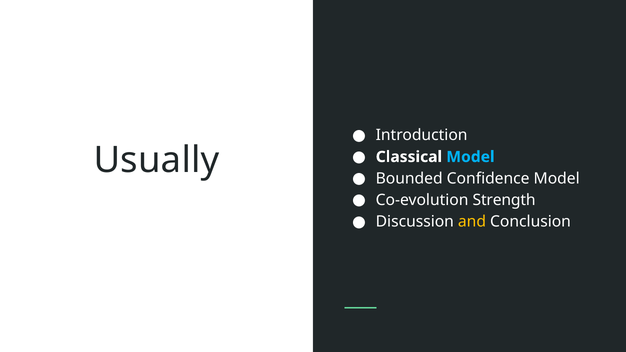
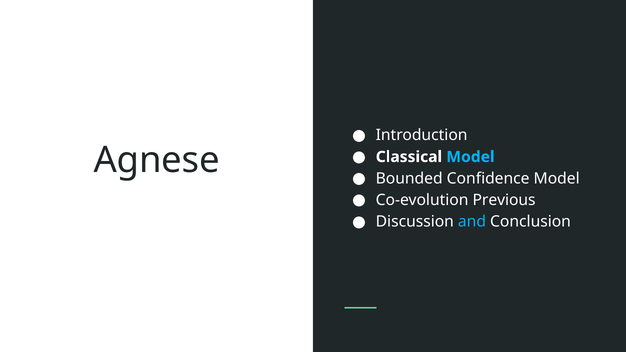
Usually: Usually -> Agnese
Strength: Strength -> Previous
and colour: yellow -> light blue
